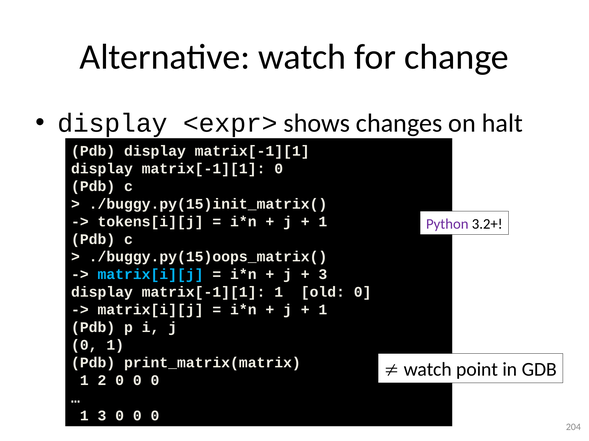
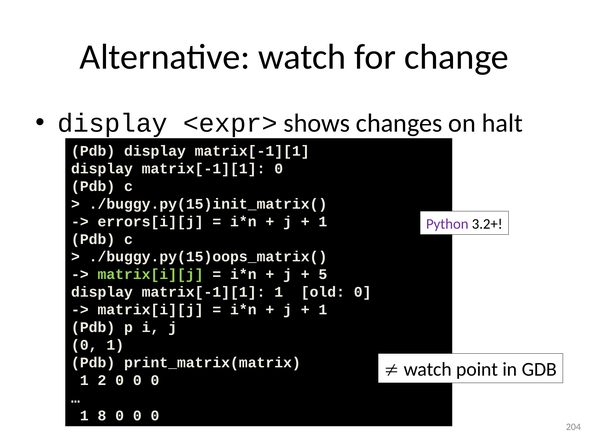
tokens[i][j: tokens[i][j -> errors[i][j
matrix[i][j at (151, 275) colour: light blue -> light green
3 at (323, 275): 3 -> 5
1 3: 3 -> 8
